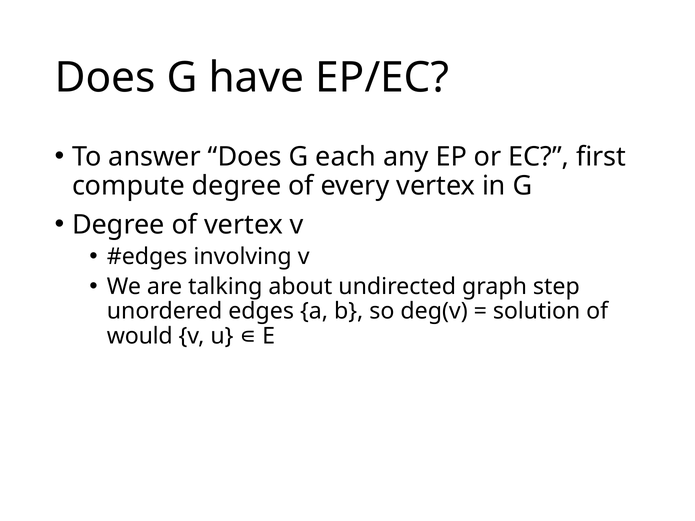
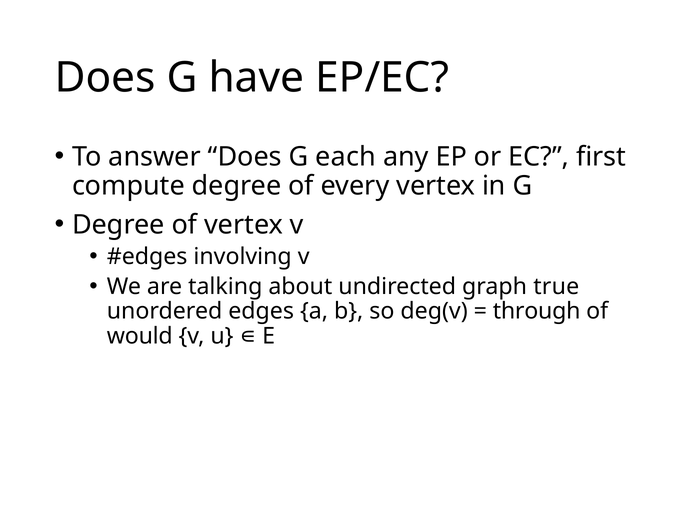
step: step -> true
solution: solution -> through
